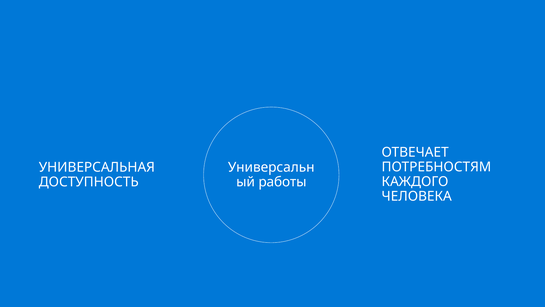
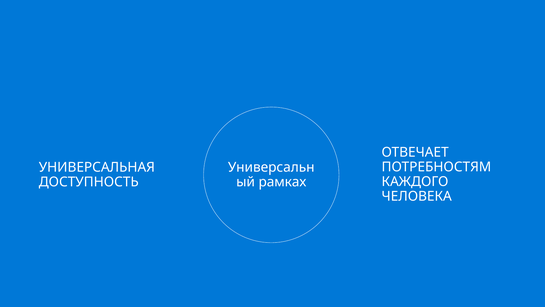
работы: работы -> рамках
